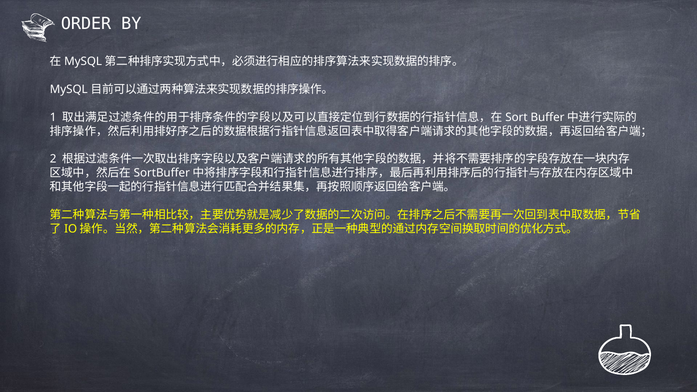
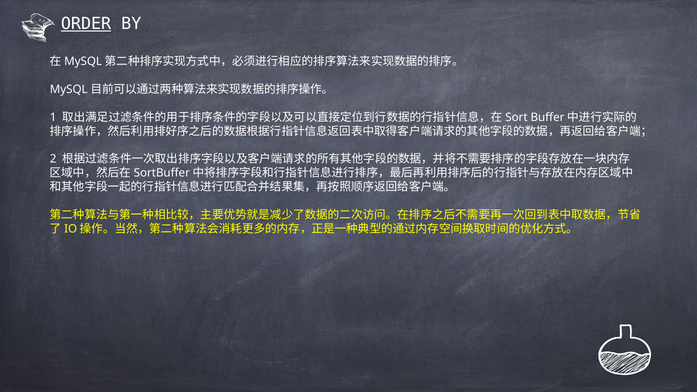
ORDER underline: none -> present
